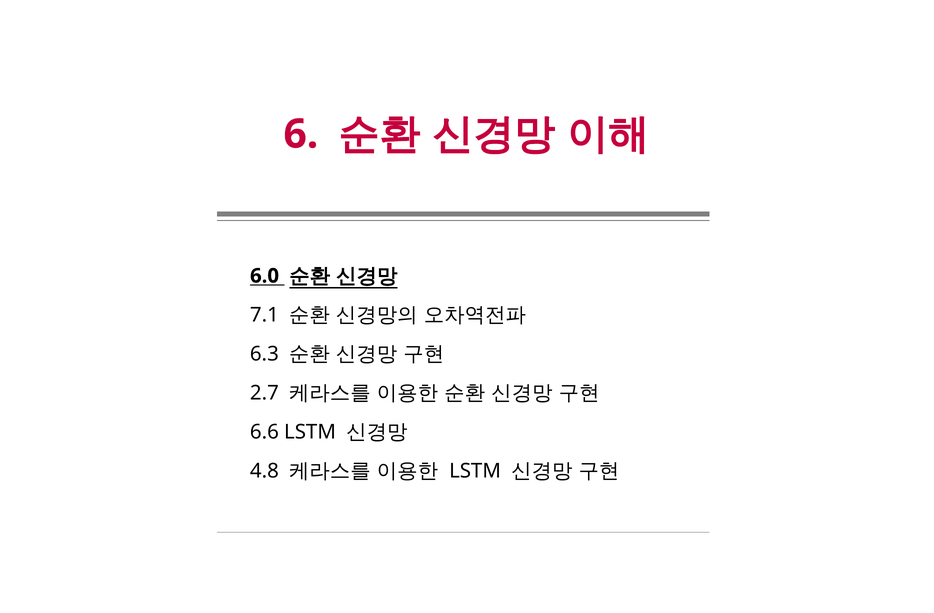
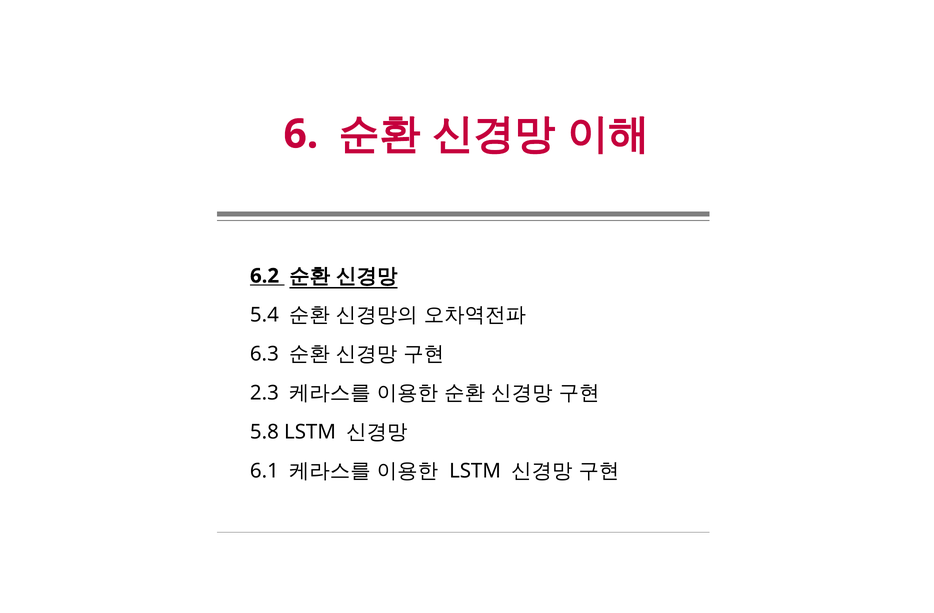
6.0: 6.0 -> 6.2
7.1: 7.1 -> 5.4
2.7: 2.7 -> 2.3
6.6: 6.6 -> 5.8
4.8: 4.8 -> 6.1
